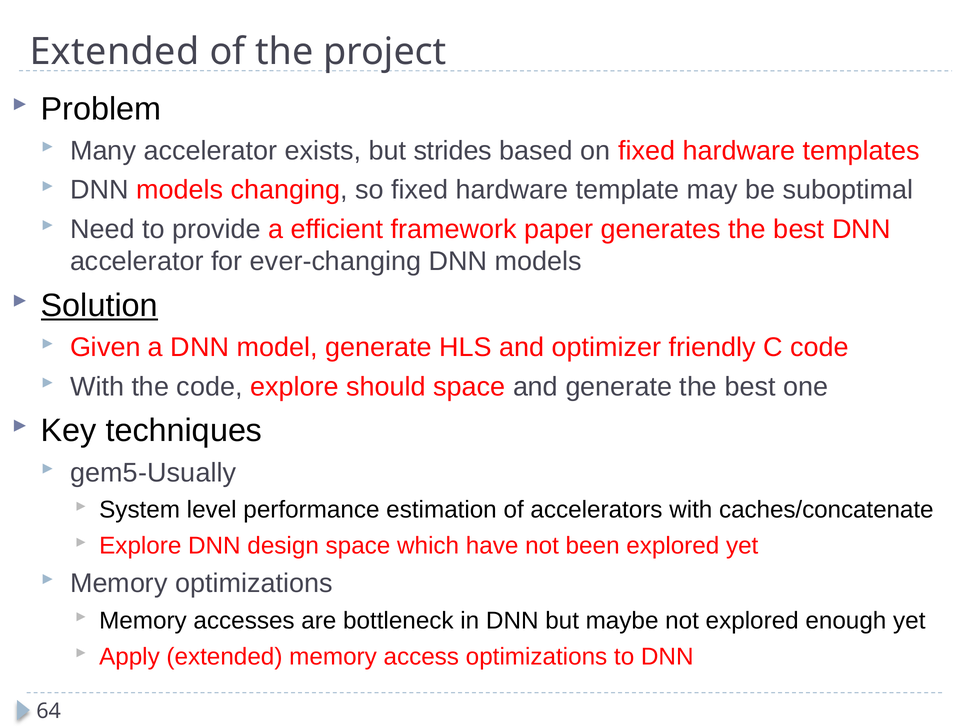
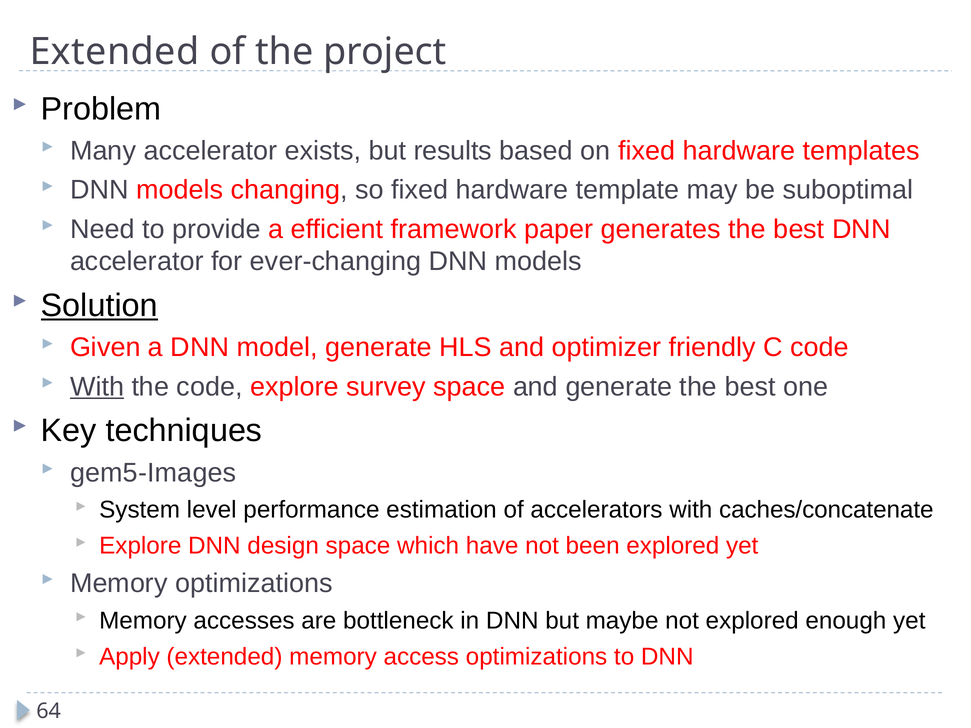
strides: strides -> results
With at (97, 387) underline: none -> present
should: should -> survey
gem5-Usually: gem5-Usually -> gem5-Images
